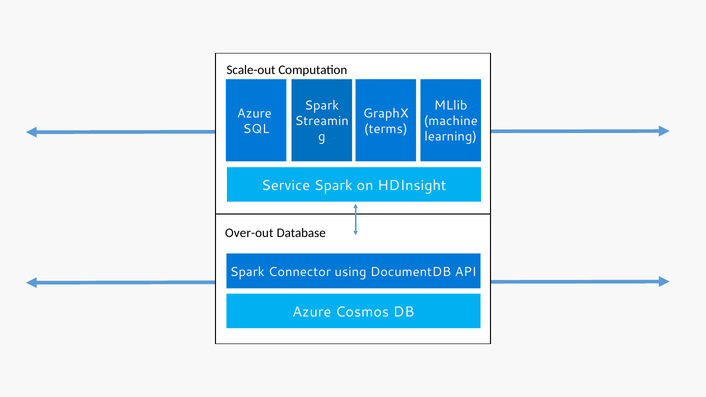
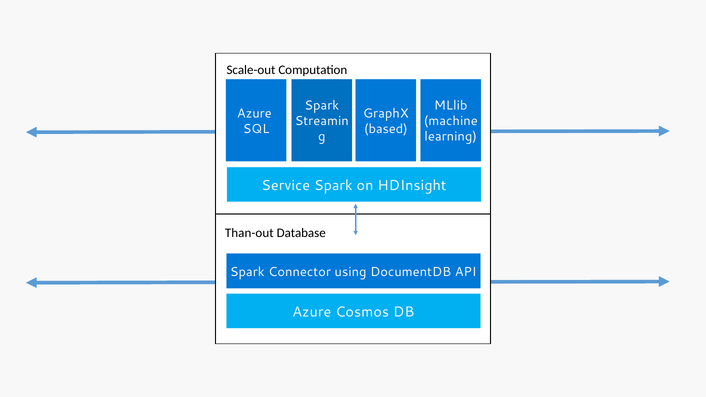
terms: terms -> based
Over-out: Over-out -> Than-out
